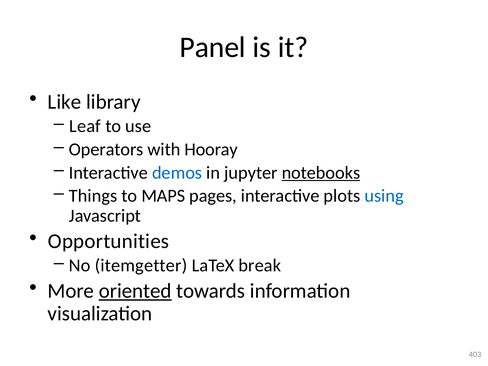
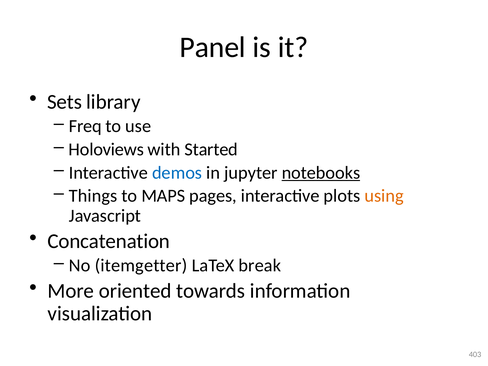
Like: Like -> Sets
Leaf: Leaf -> Freq
Operators: Operators -> Holoviews
Hooray: Hooray -> Started
using colour: blue -> orange
Opportunities: Opportunities -> Concatenation
oriented underline: present -> none
